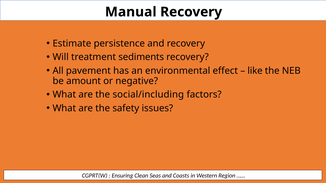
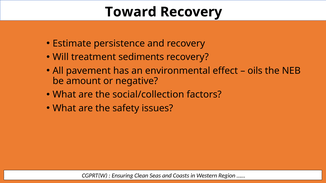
Manual: Manual -> Toward
like: like -> oils
social/including: social/including -> social/collection
